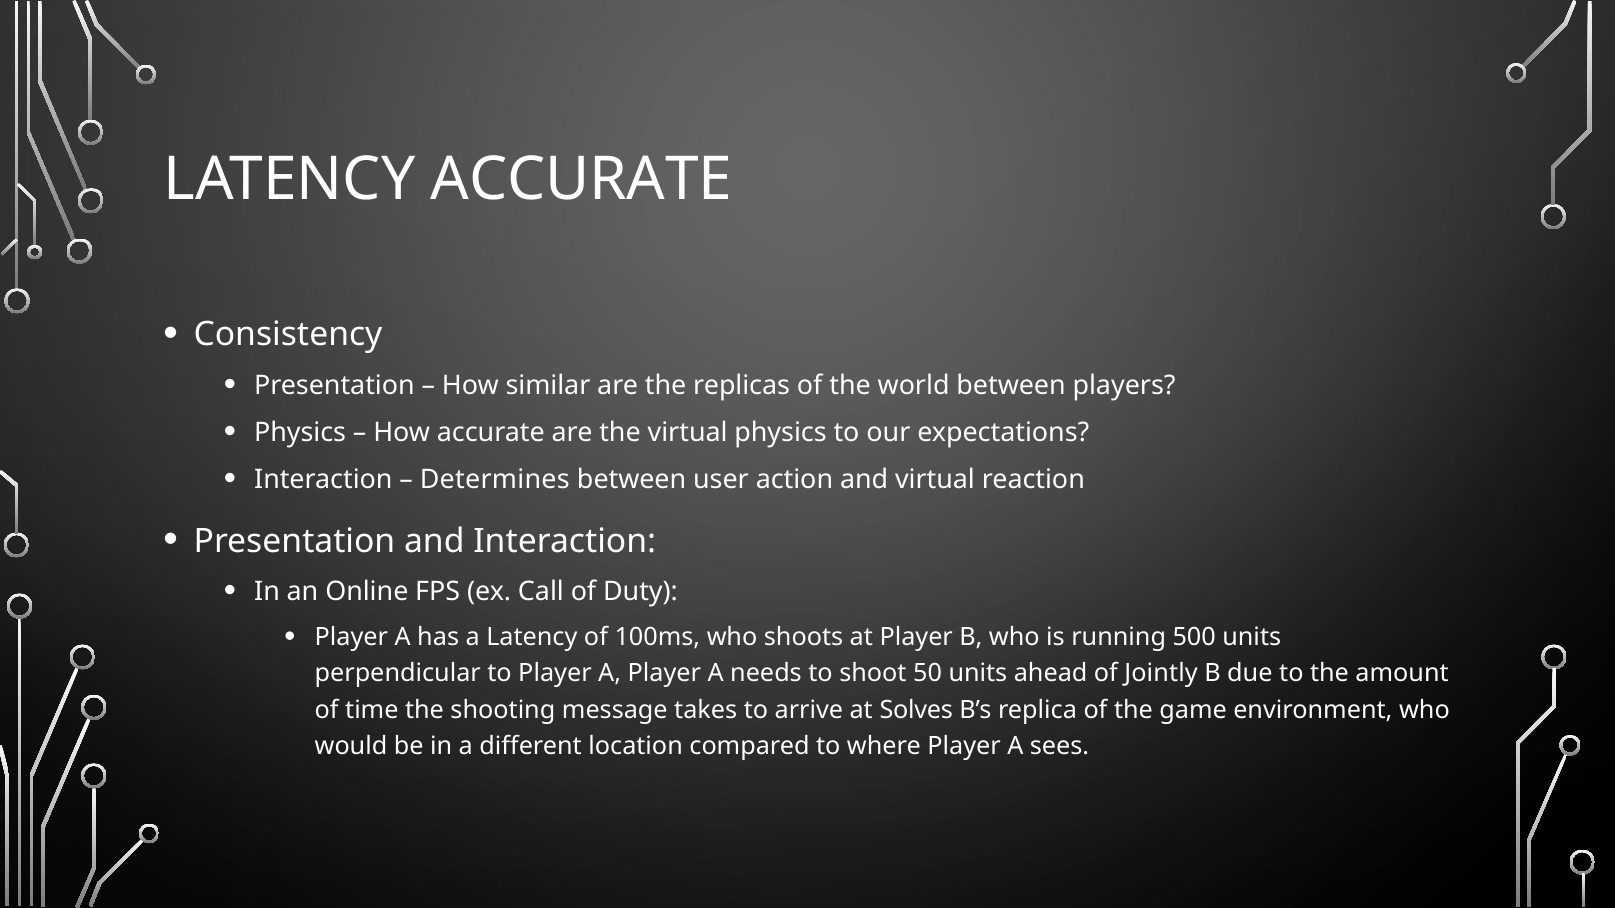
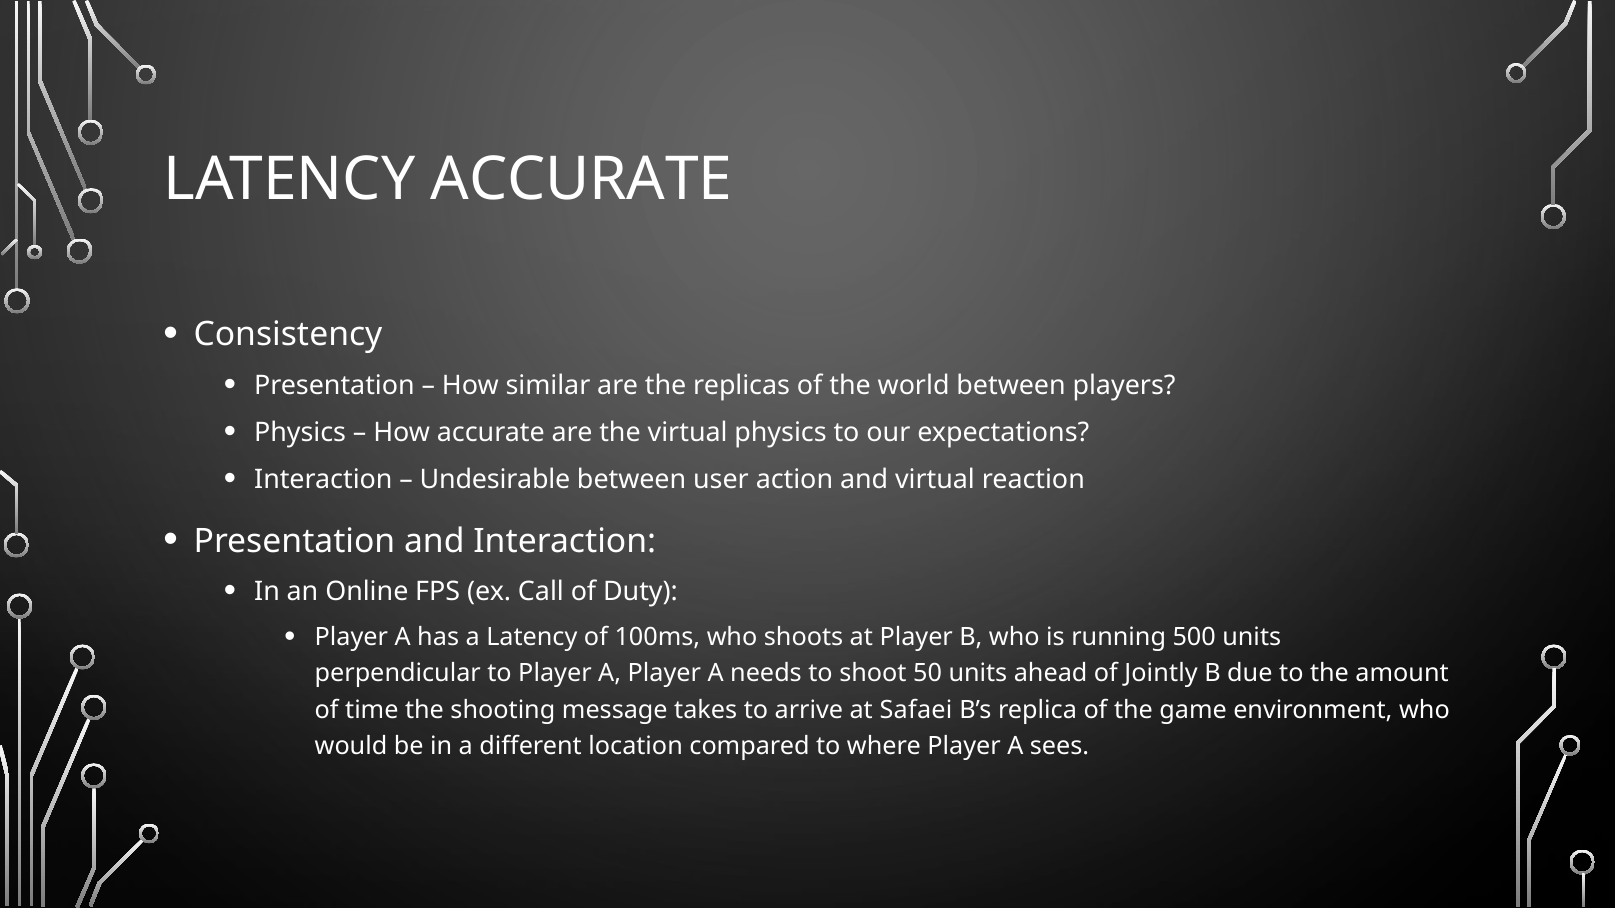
Determines: Determines -> Undesirable
Solves: Solves -> Safaei
